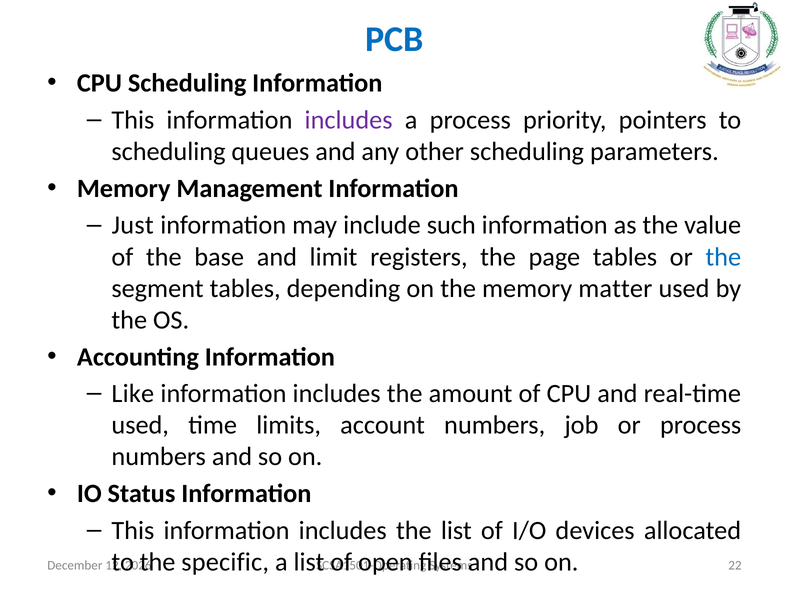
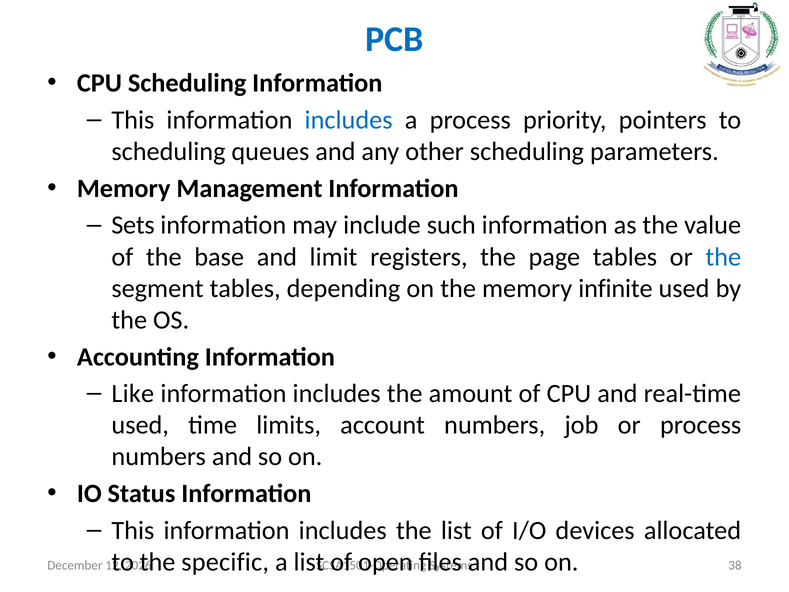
includes at (349, 120) colour: purple -> blue
Just: Just -> Sets
matter: matter -> infinite
22: 22 -> 38
